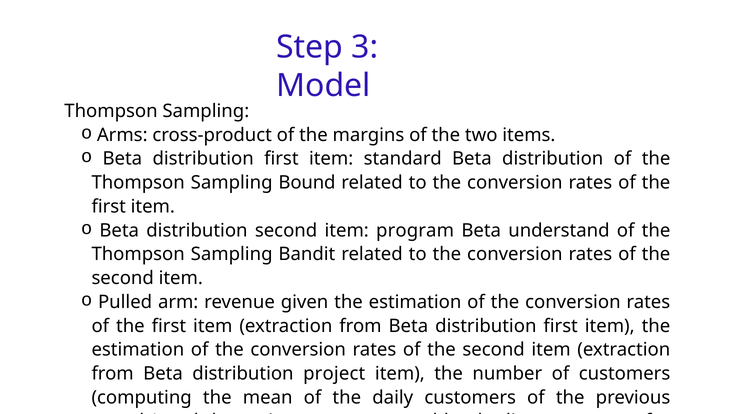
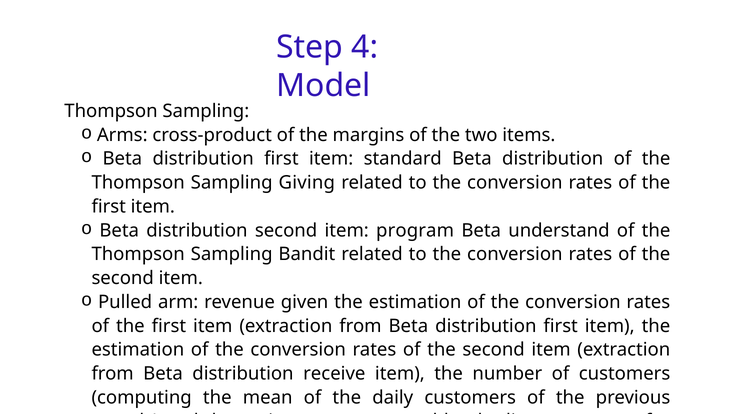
3: 3 -> 4
Bound: Bound -> Giving
project: project -> receive
